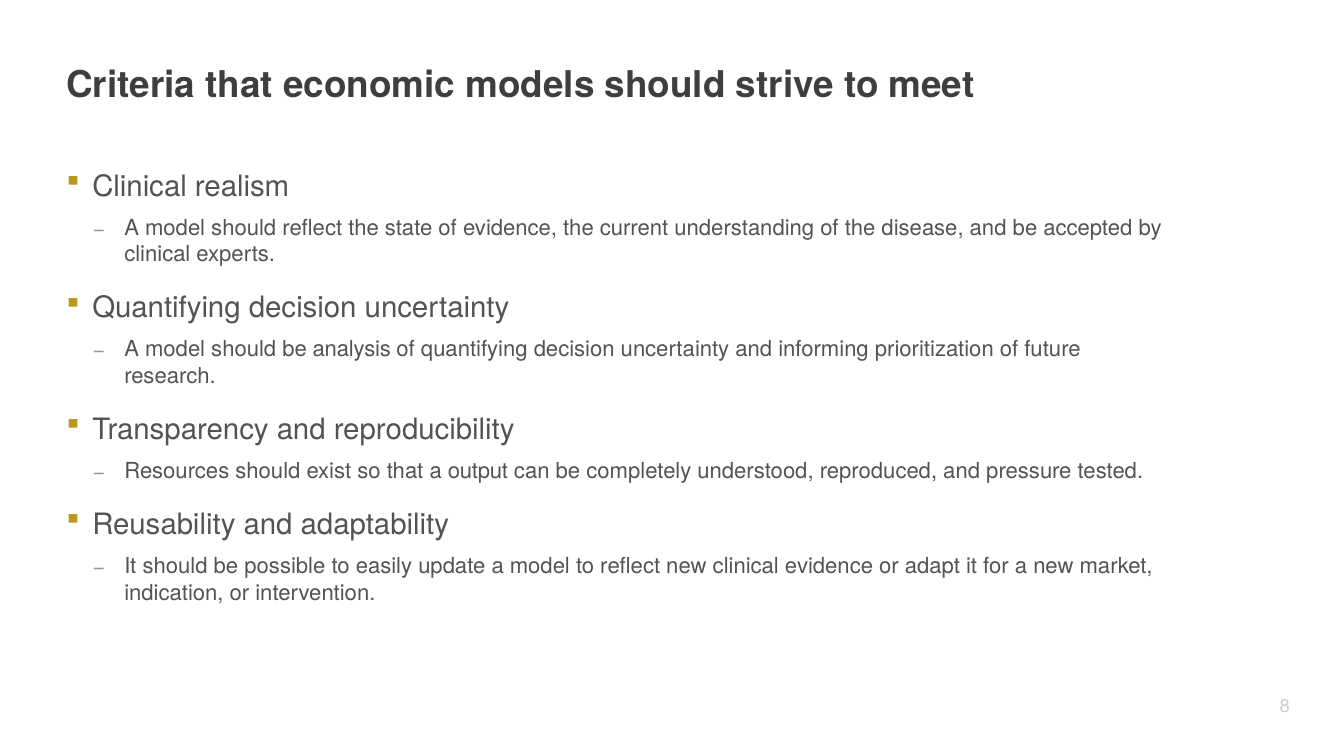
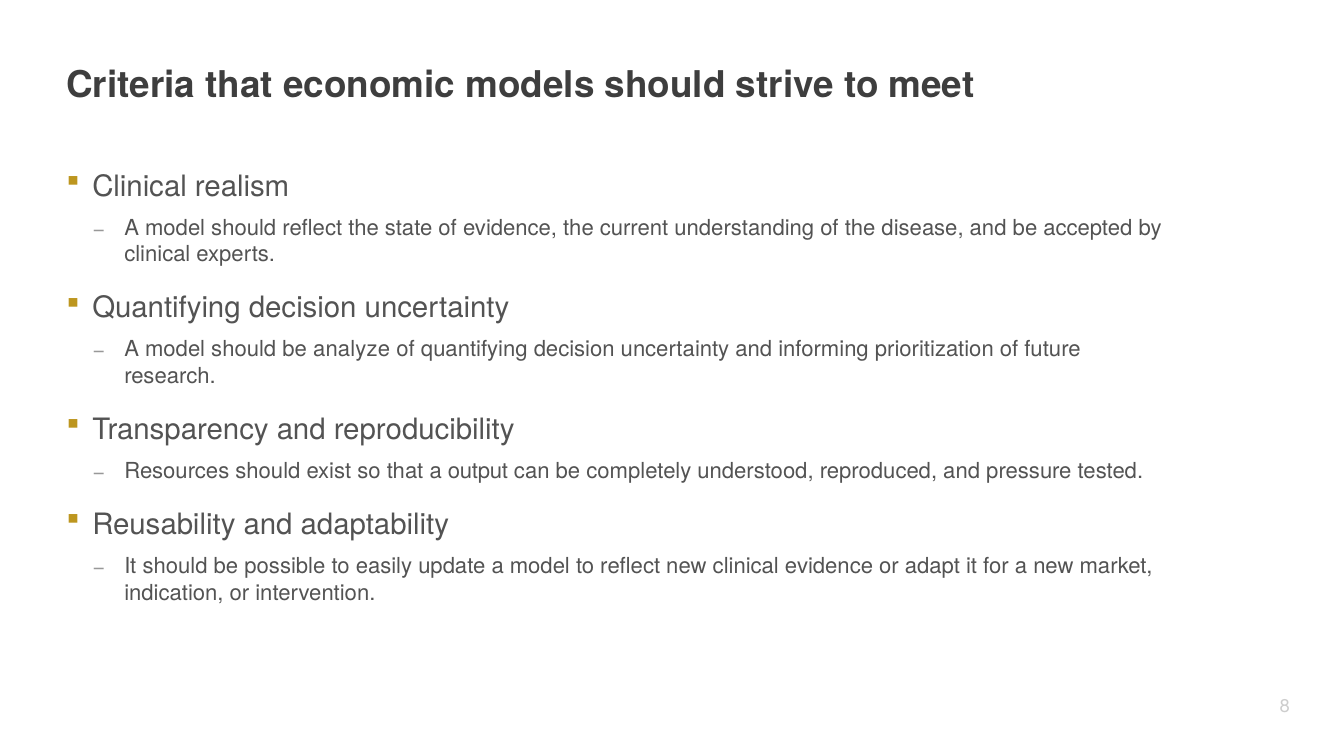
analysis: analysis -> analyze
